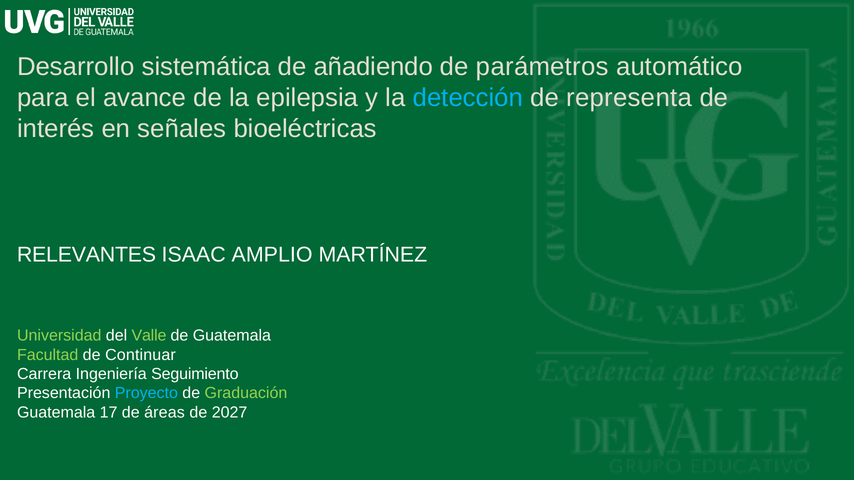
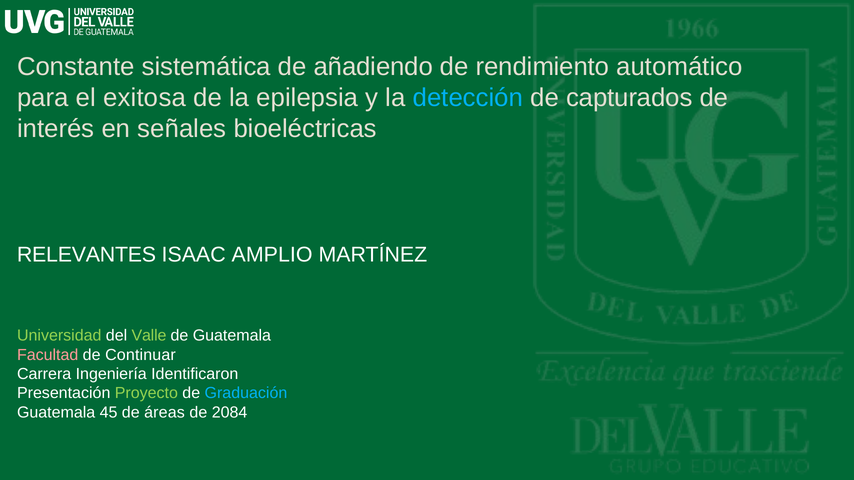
Desarrollo: Desarrollo -> Constante
parámetros: parámetros -> rendimiento
avance: avance -> exitosa
representa: representa -> capturados
Facultad colour: light green -> pink
Seguimiento: Seguimiento -> Identificaron
Proyecto colour: light blue -> light green
Graduación colour: light green -> light blue
17: 17 -> 45
2027: 2027 -> 2084
